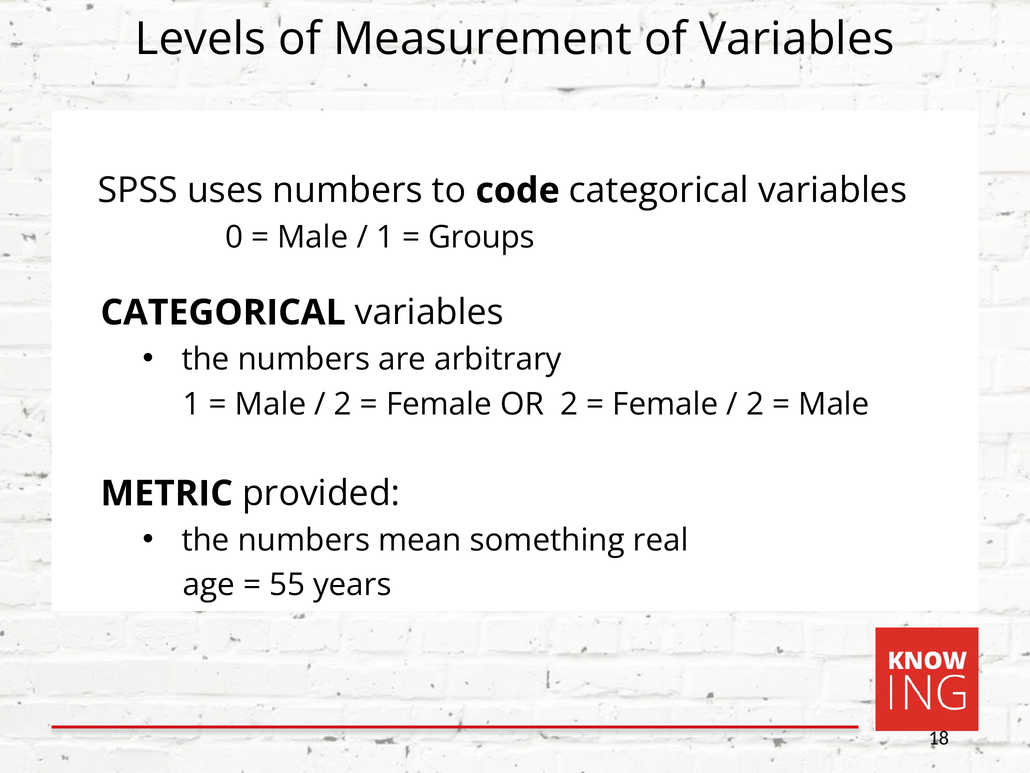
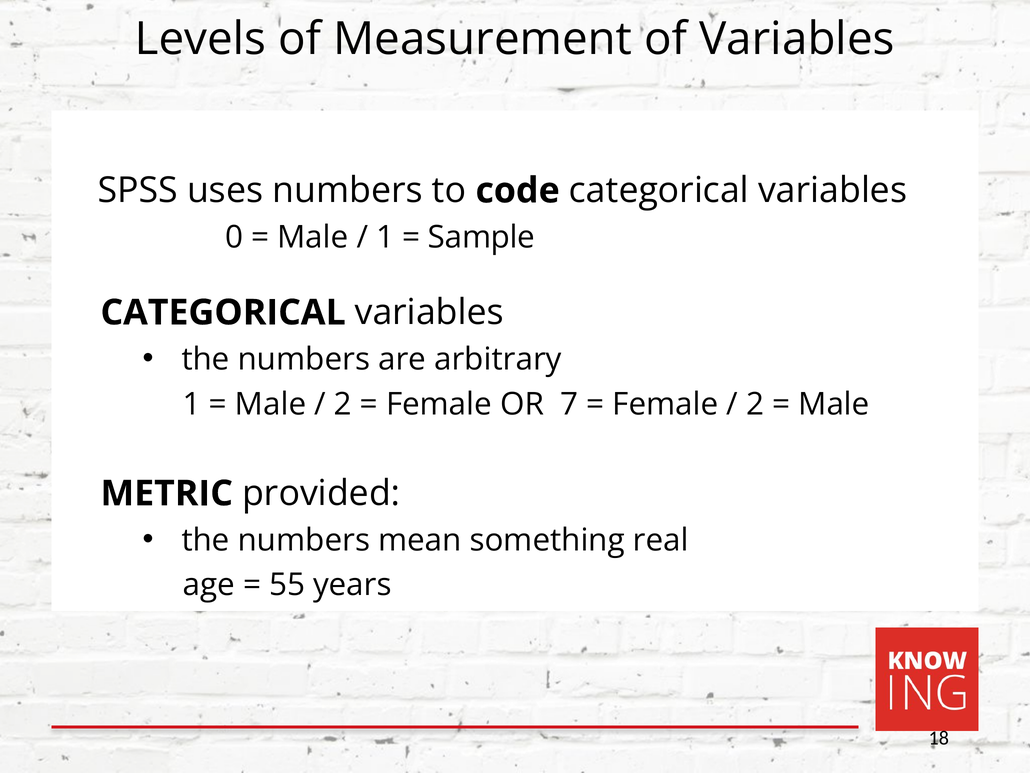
Groups: Groups -> Sample
OR 2: 2 -> 7
